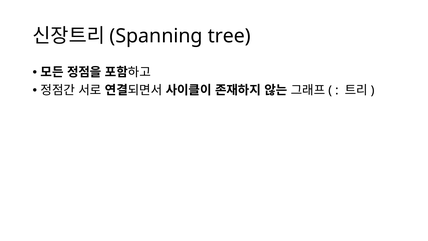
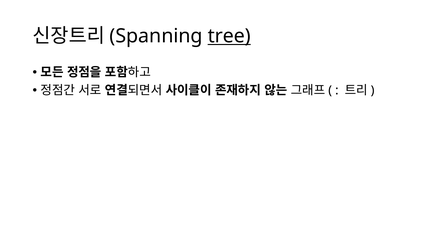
tree underline: none -> present
